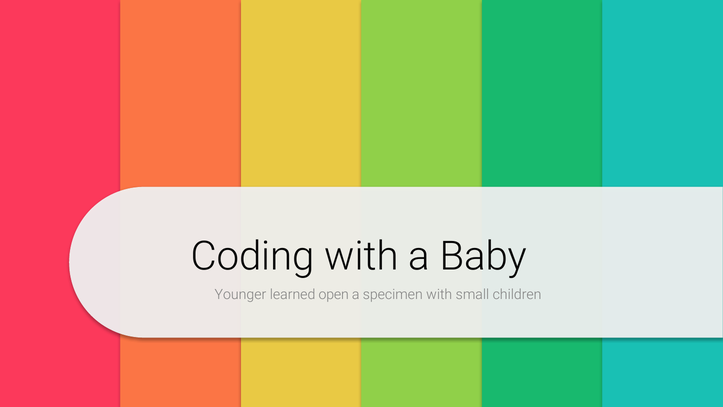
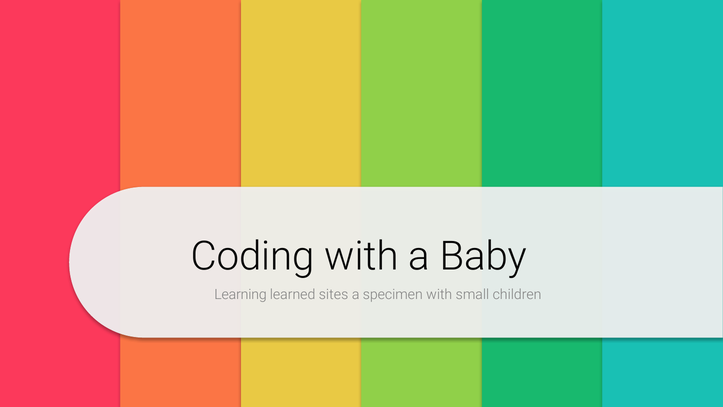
Younger: Younger -> Learning
open: open -> sites
